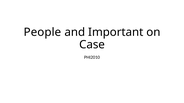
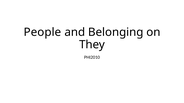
Important: Important -> Belonging
Case: Case -> They
